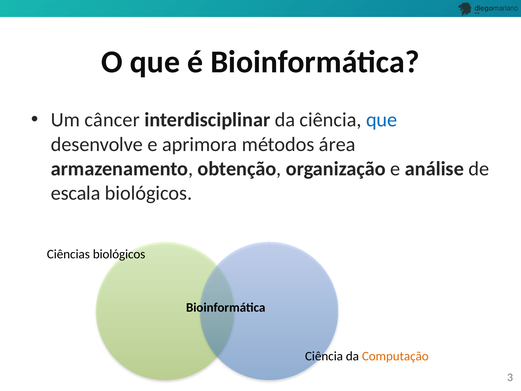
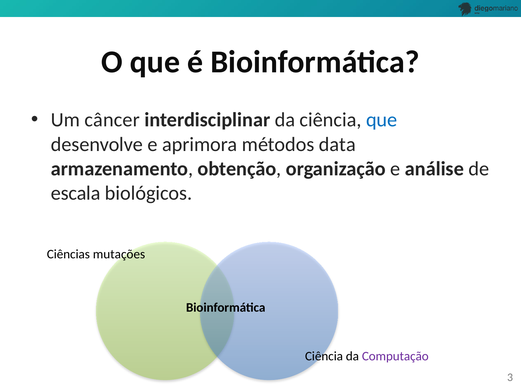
área: área -> data
Ciências biológicos: biológicos -> mutações
Computação colour: orange -> purple
